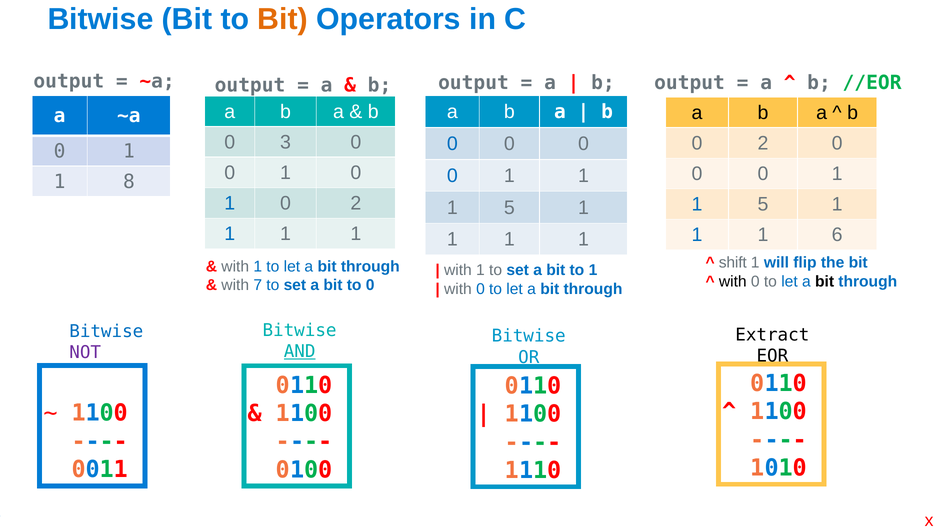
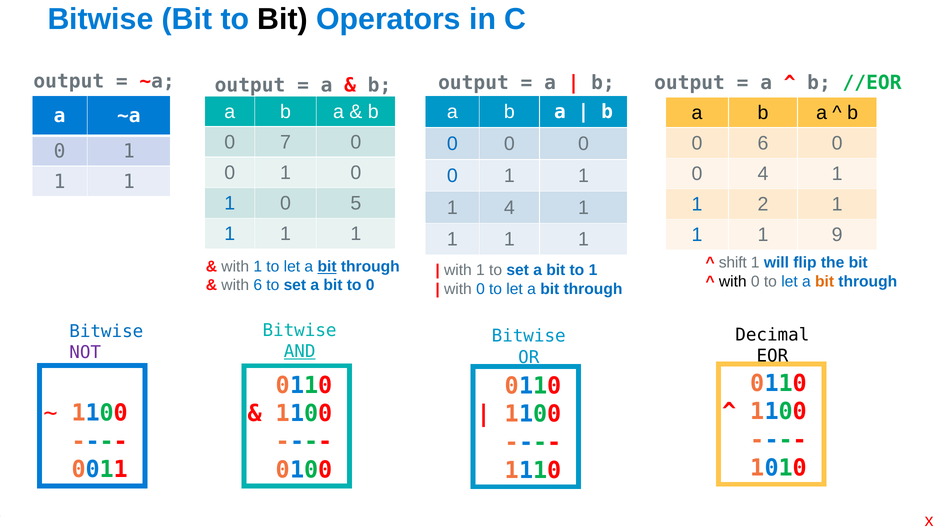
Bit at (283, 19) colour: orange -> black
0 3: 3 -> 7
2 at (763, 143): 2 -> 6
0 at (763, 174): 0 -> 4
8 at (129, 182): 8 -> 1
1 0 2: 2 -> 5
5 at (763, 204): 5 -> 2
5 at (509, 207): 5 -> 4
6: 6 -> 9
bit at (327, 266) underline: none -> present
bit at (825, 281) colour: black -> orange
with 7: 7 -> 6
Extract: Extract -> Decimal
